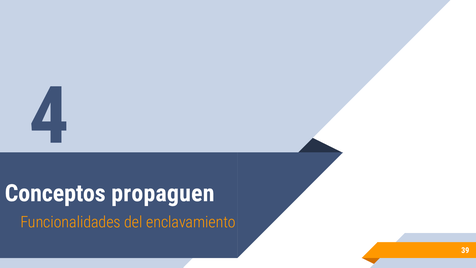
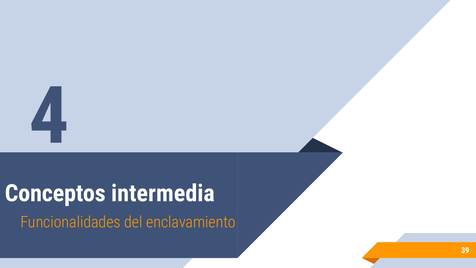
propaguen: propaguen -> intermedia
